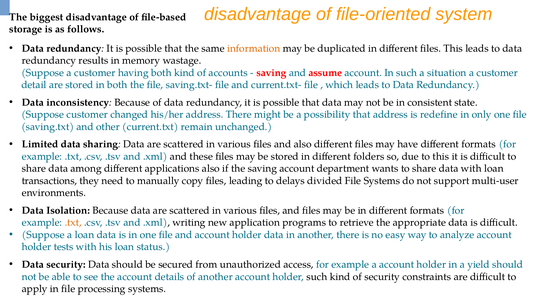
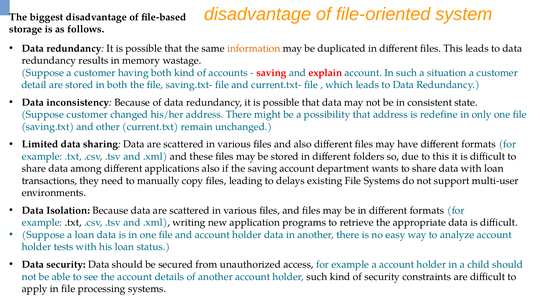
assume: assume -> explain
divided: divided -> existing
.txt at (73, 222) colour: orange -> black
yield: yield -> child
